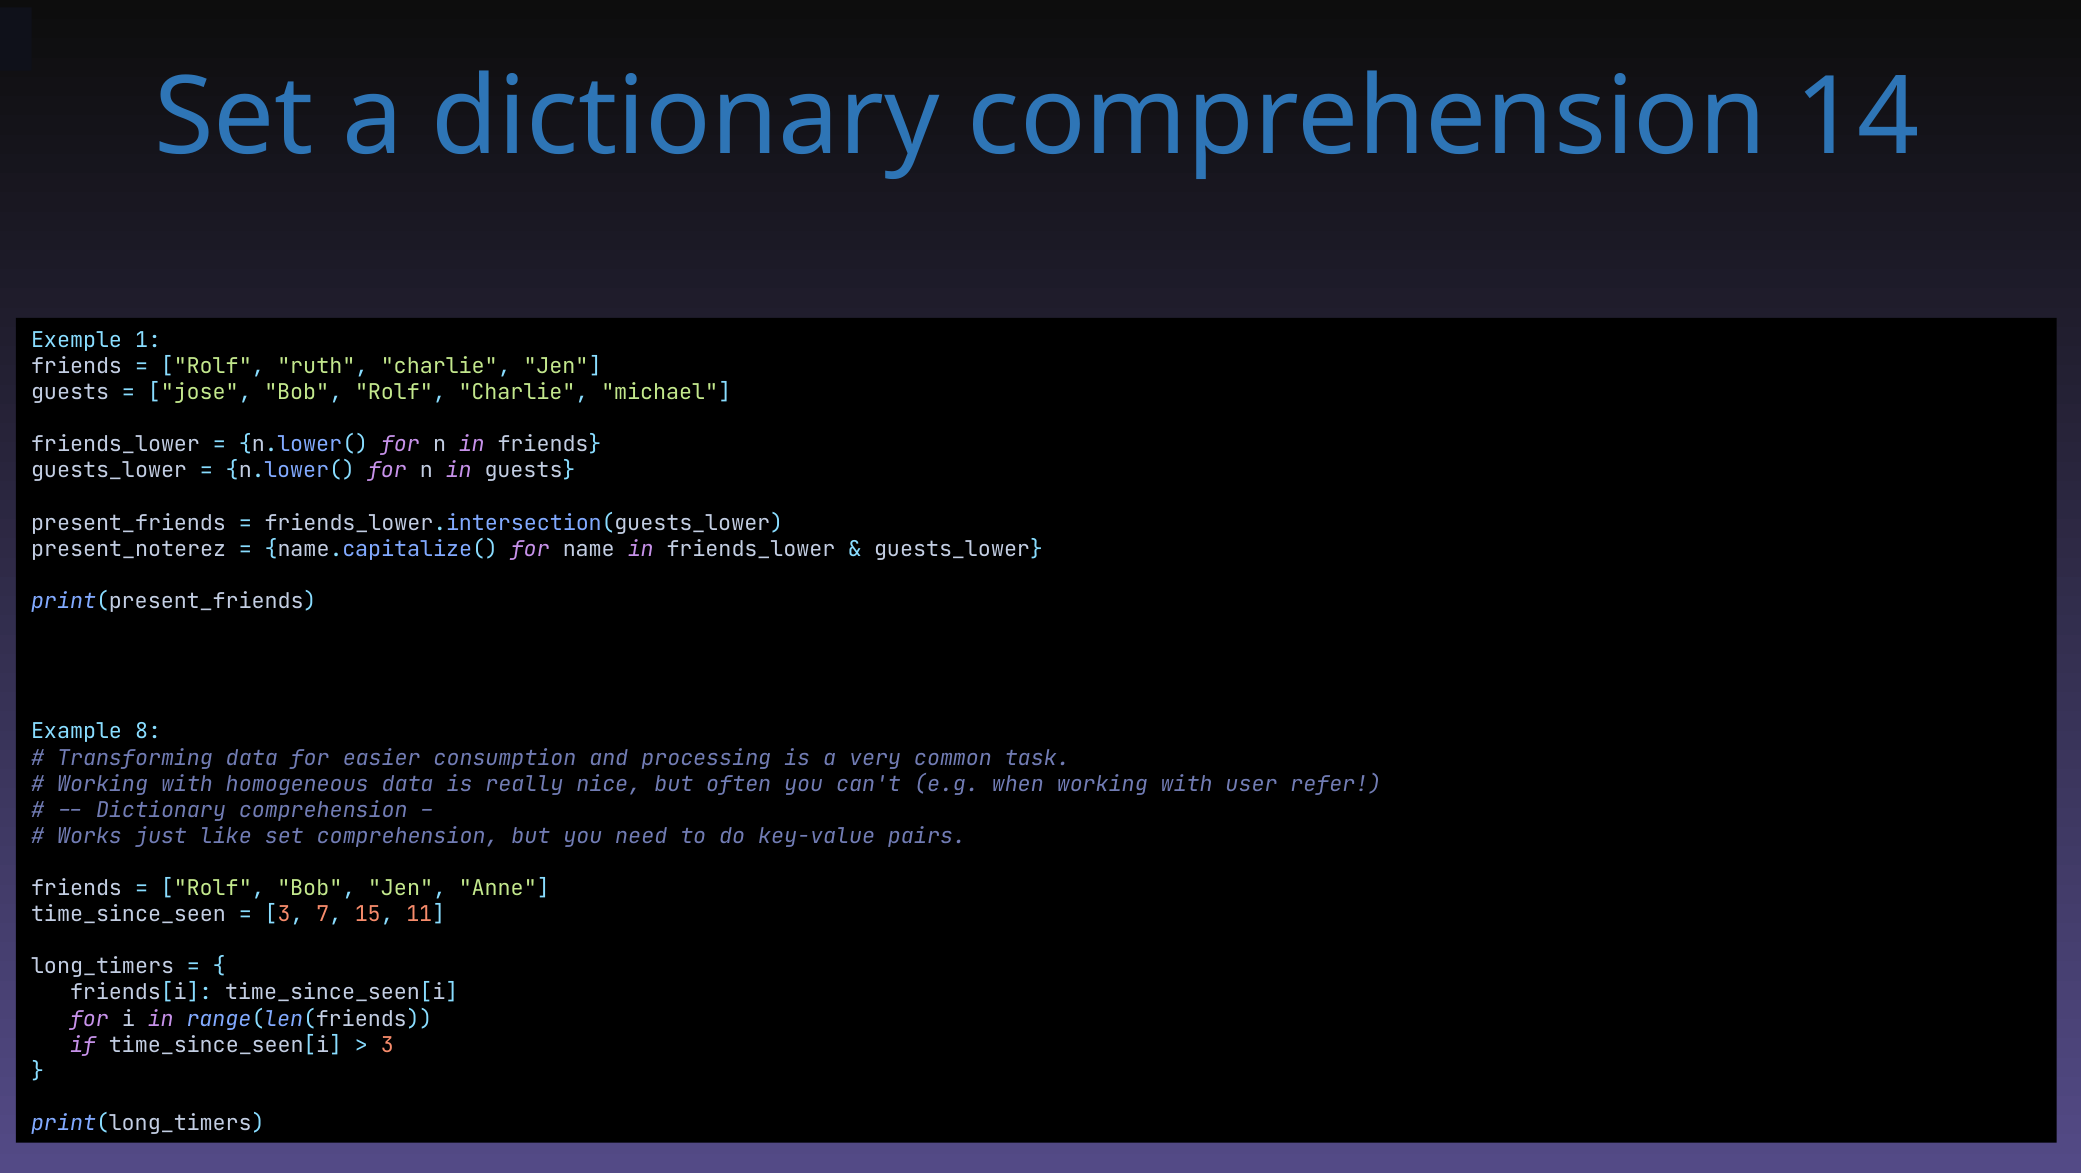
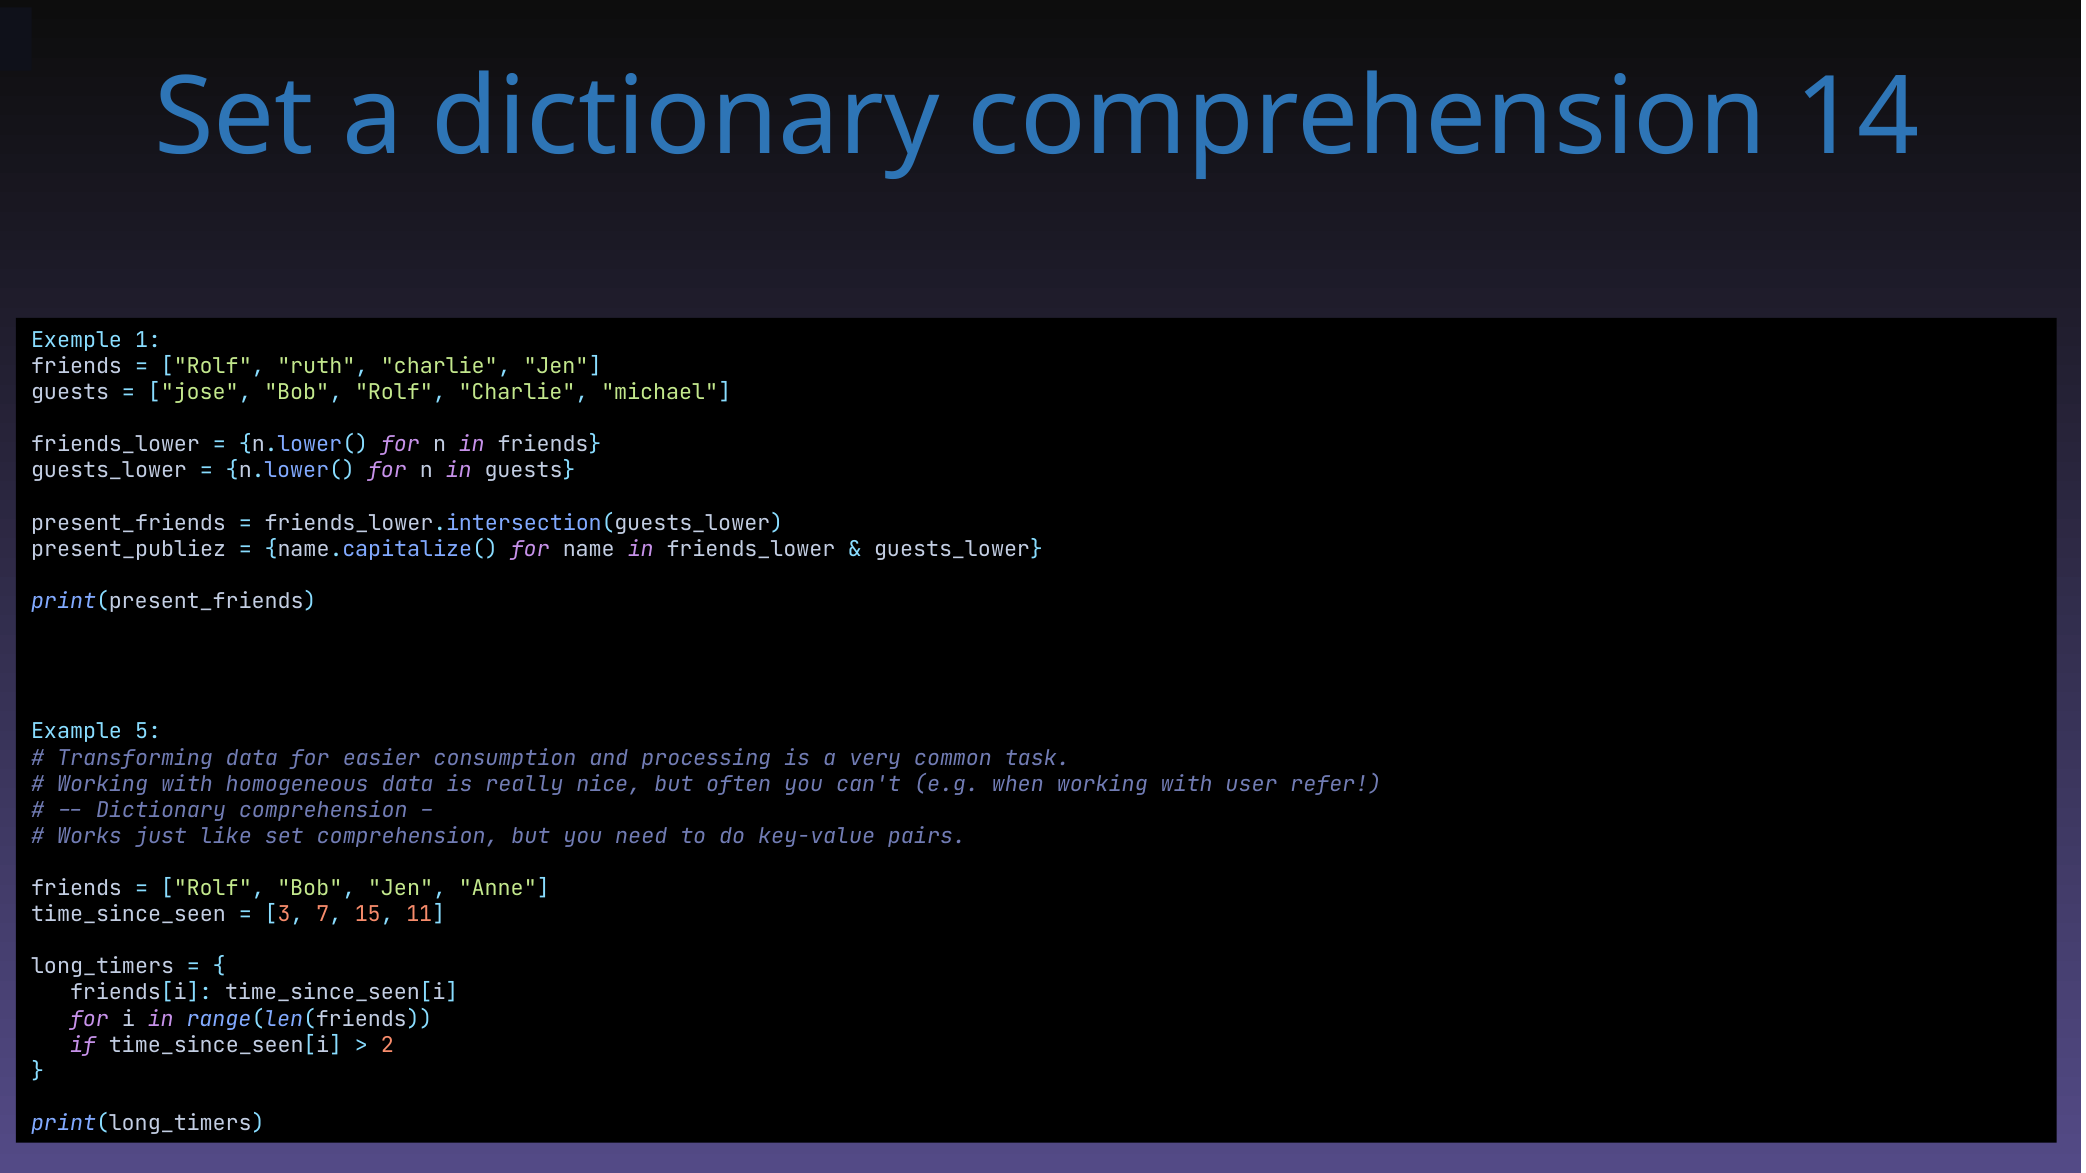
present_noterez: present_noterez -> present_publiez
8: 8 -> 5
3 at (387, 1045): 3 -> 2
